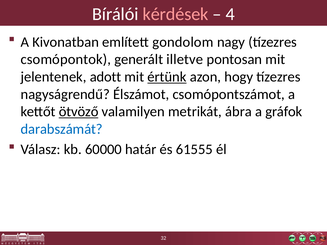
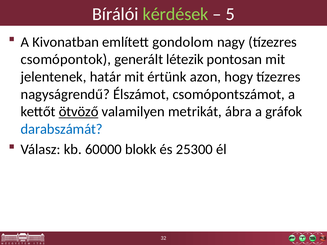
kérdések colour: pink -> light green
4: 4 -> 5
illetve: illetve -> létezik
adott: adott -> határ
értünk underline: present -> none
határ: határ -> blokk
61555: 61555 -> 25300
